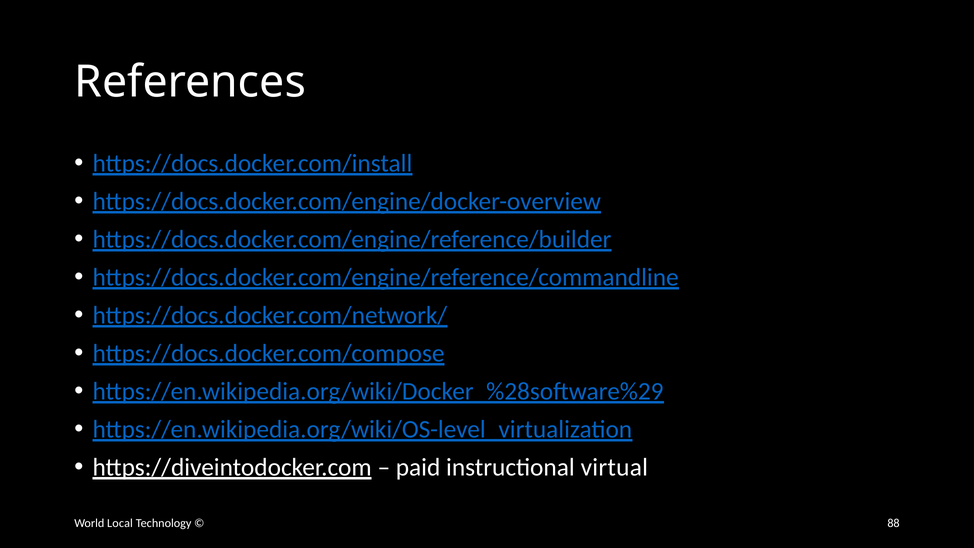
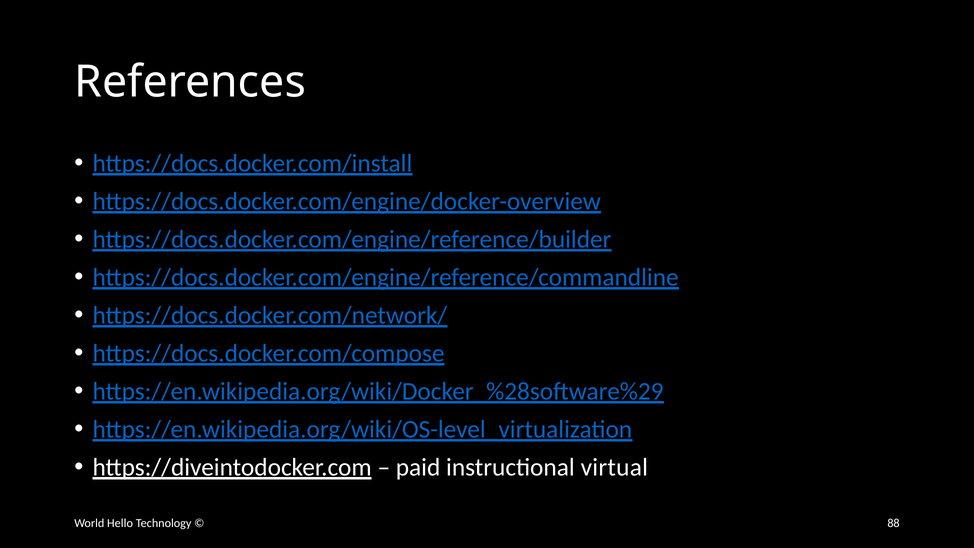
Local: Local -> Hello
